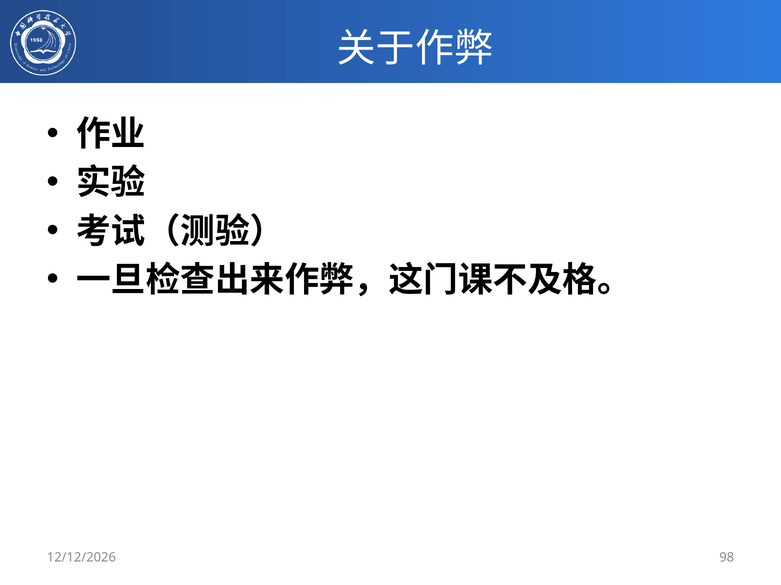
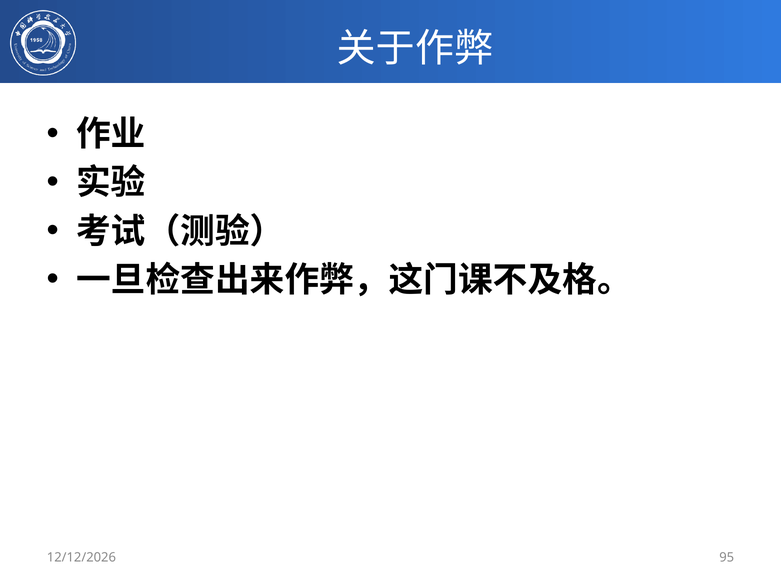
98: 98 -> 95
